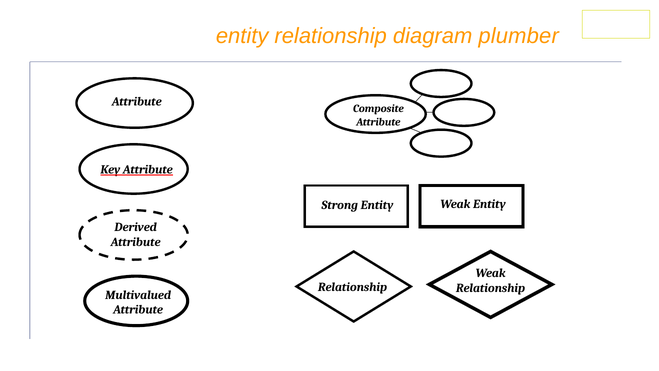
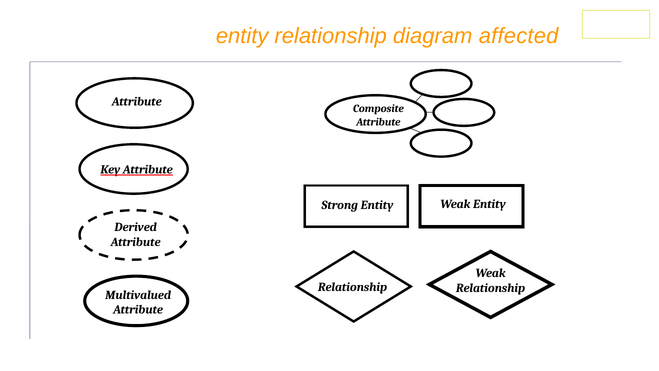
plumber: plumber -> affected
